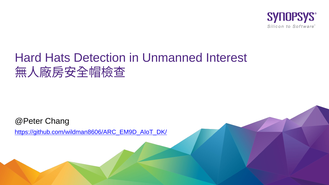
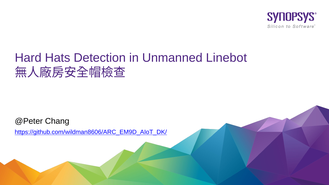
Interest: Interest -> Linebot
